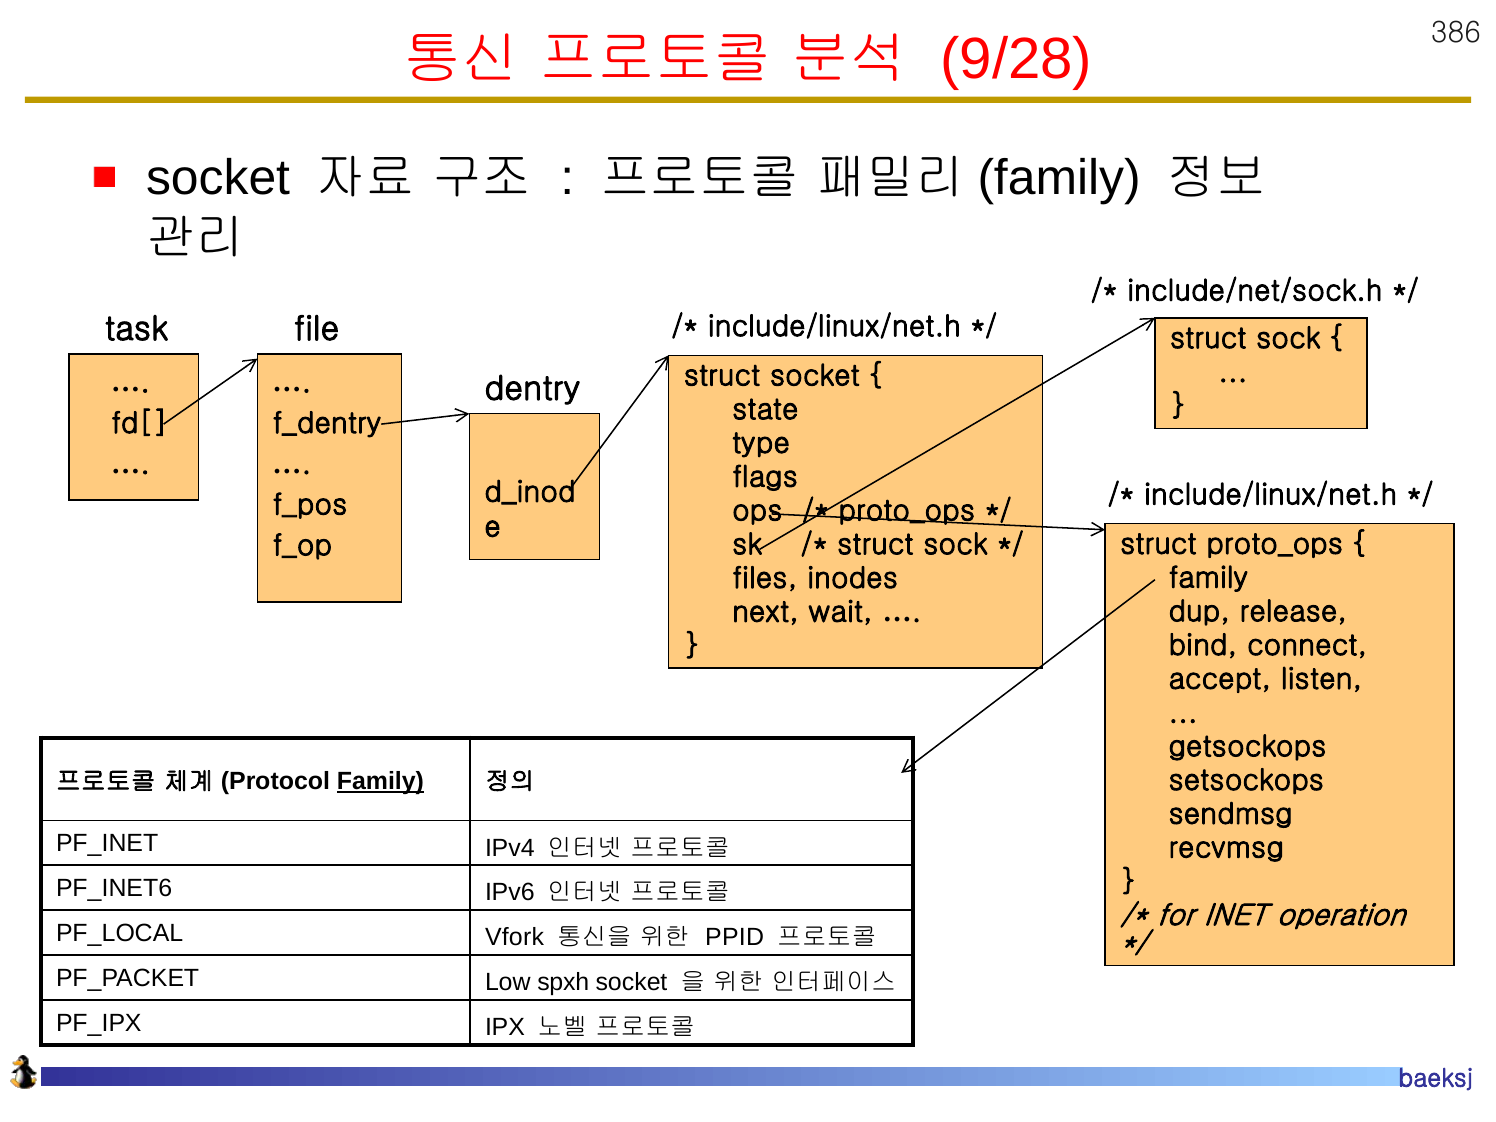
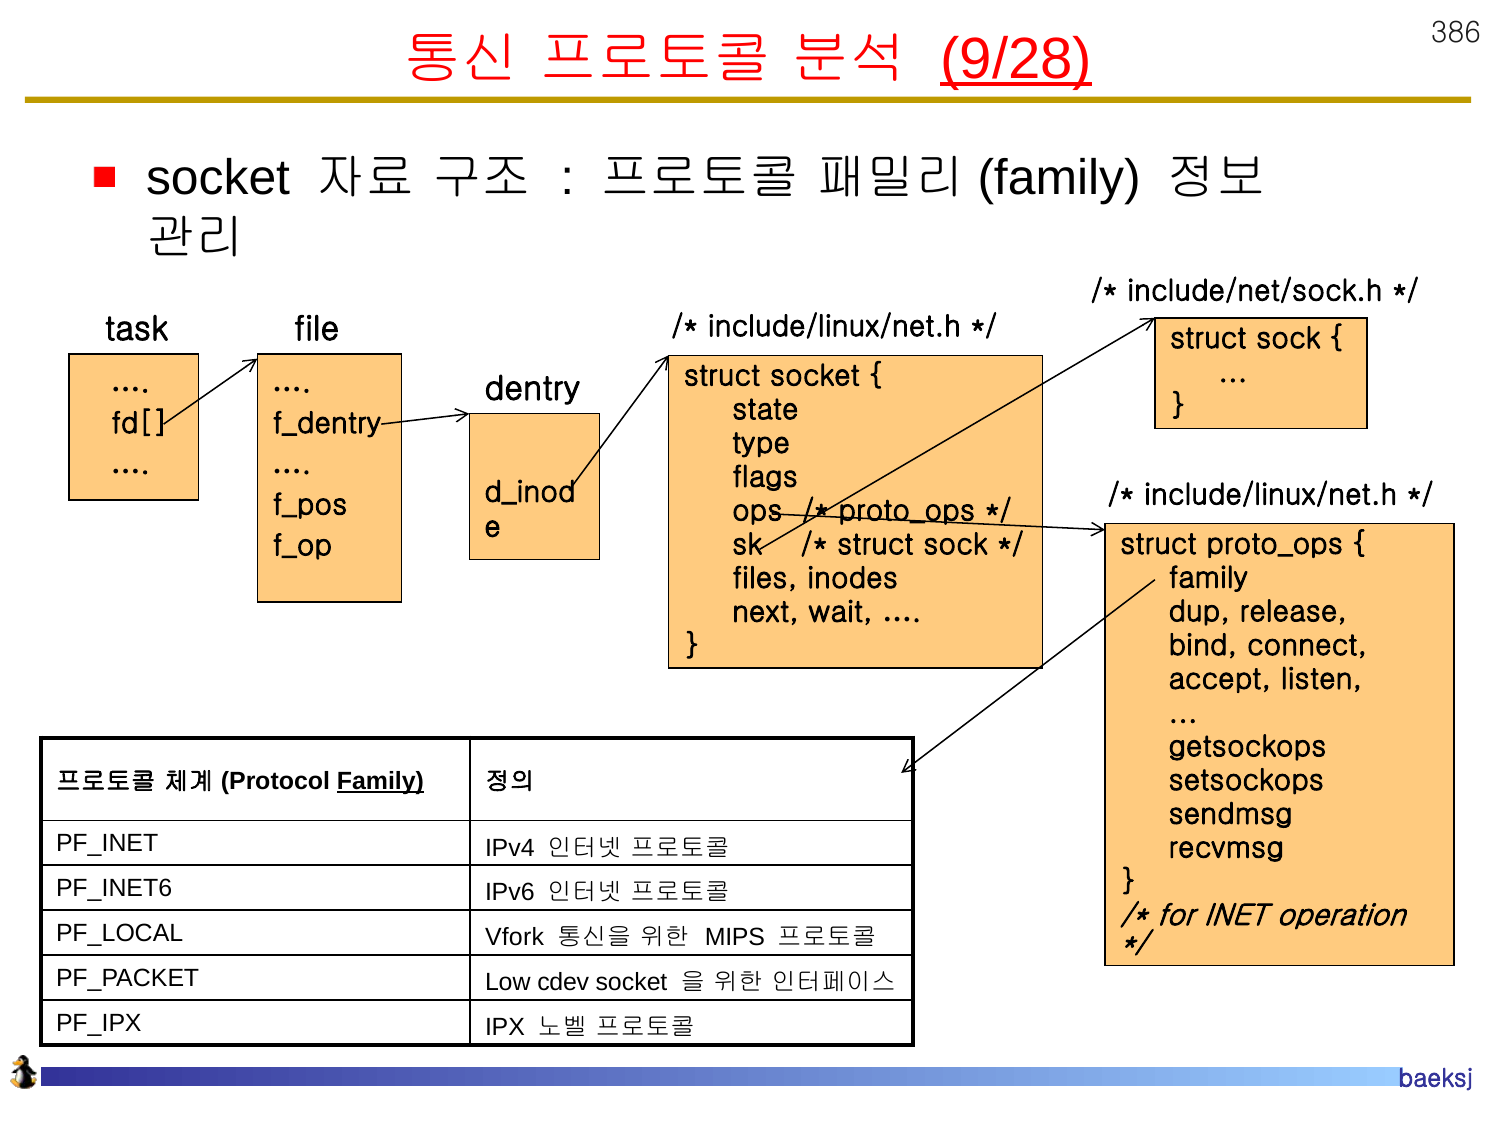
9/28 underline: none -> present
PPID: PPID -> MIPS
spxh: spxh -> cdev
